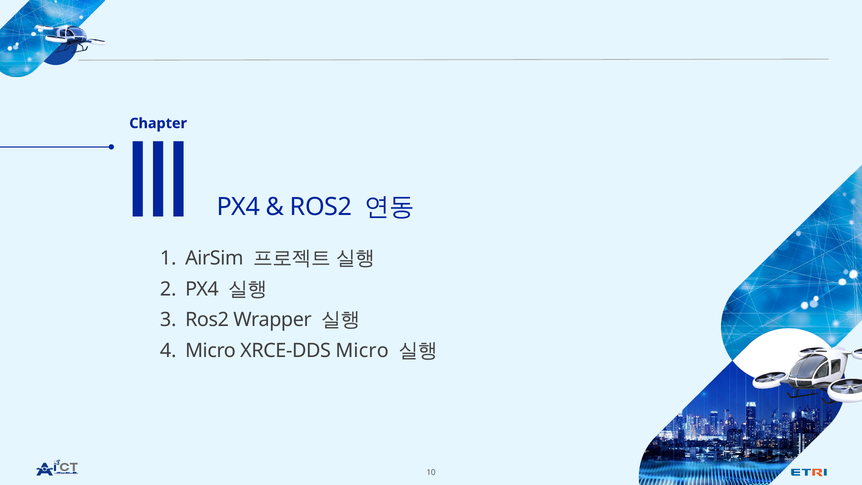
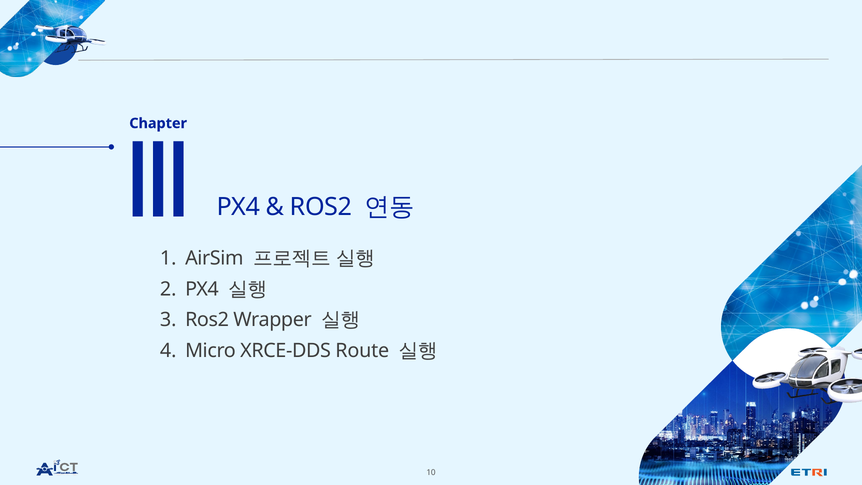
XRCE-DDS Micro: Micro -> Route
